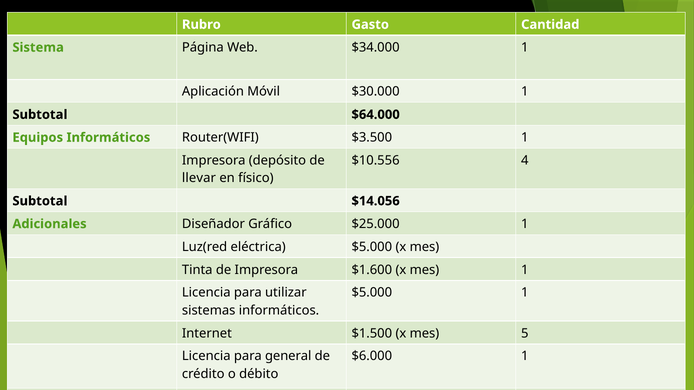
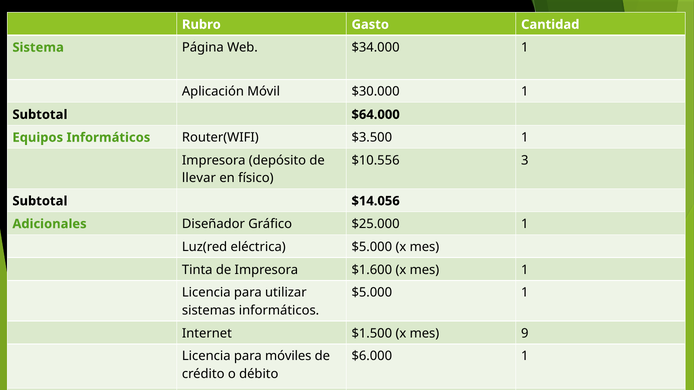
4: 4 -> 3
5: 5 -> 9
general: general -> móviles
